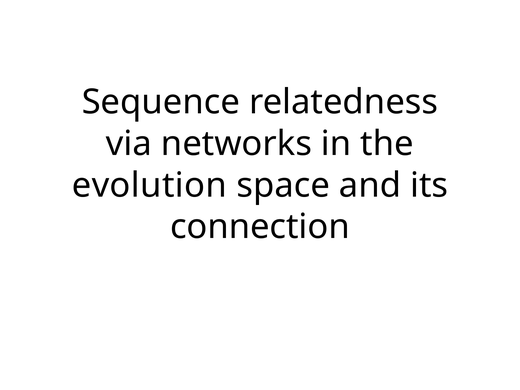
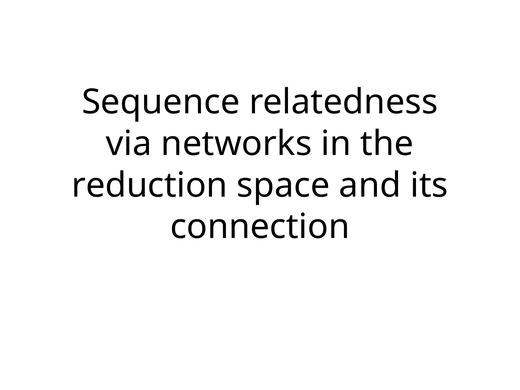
evolution: evolution -> reduction
